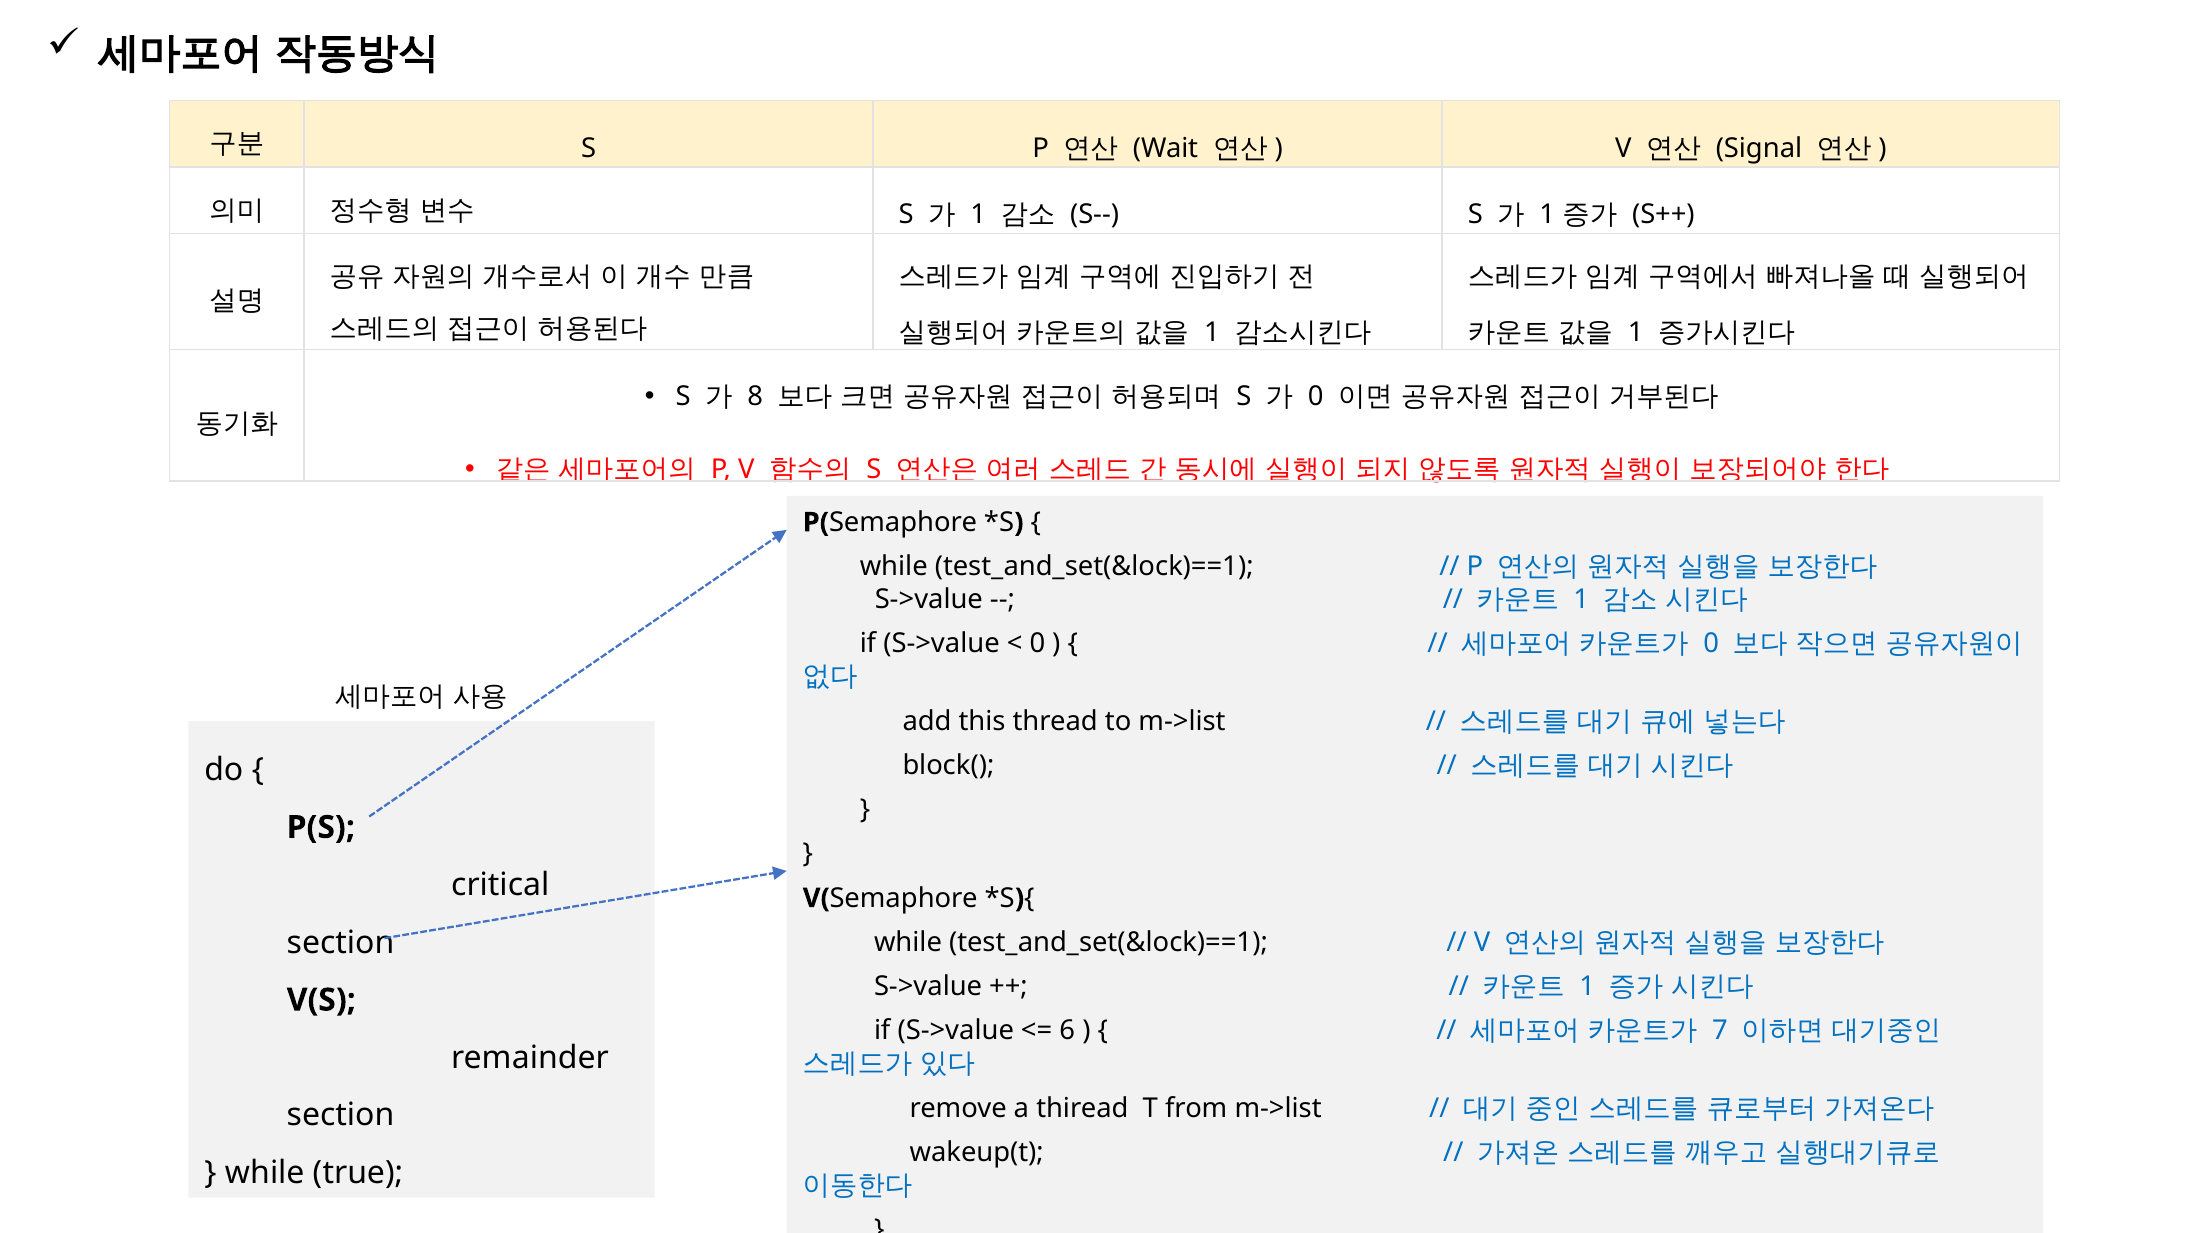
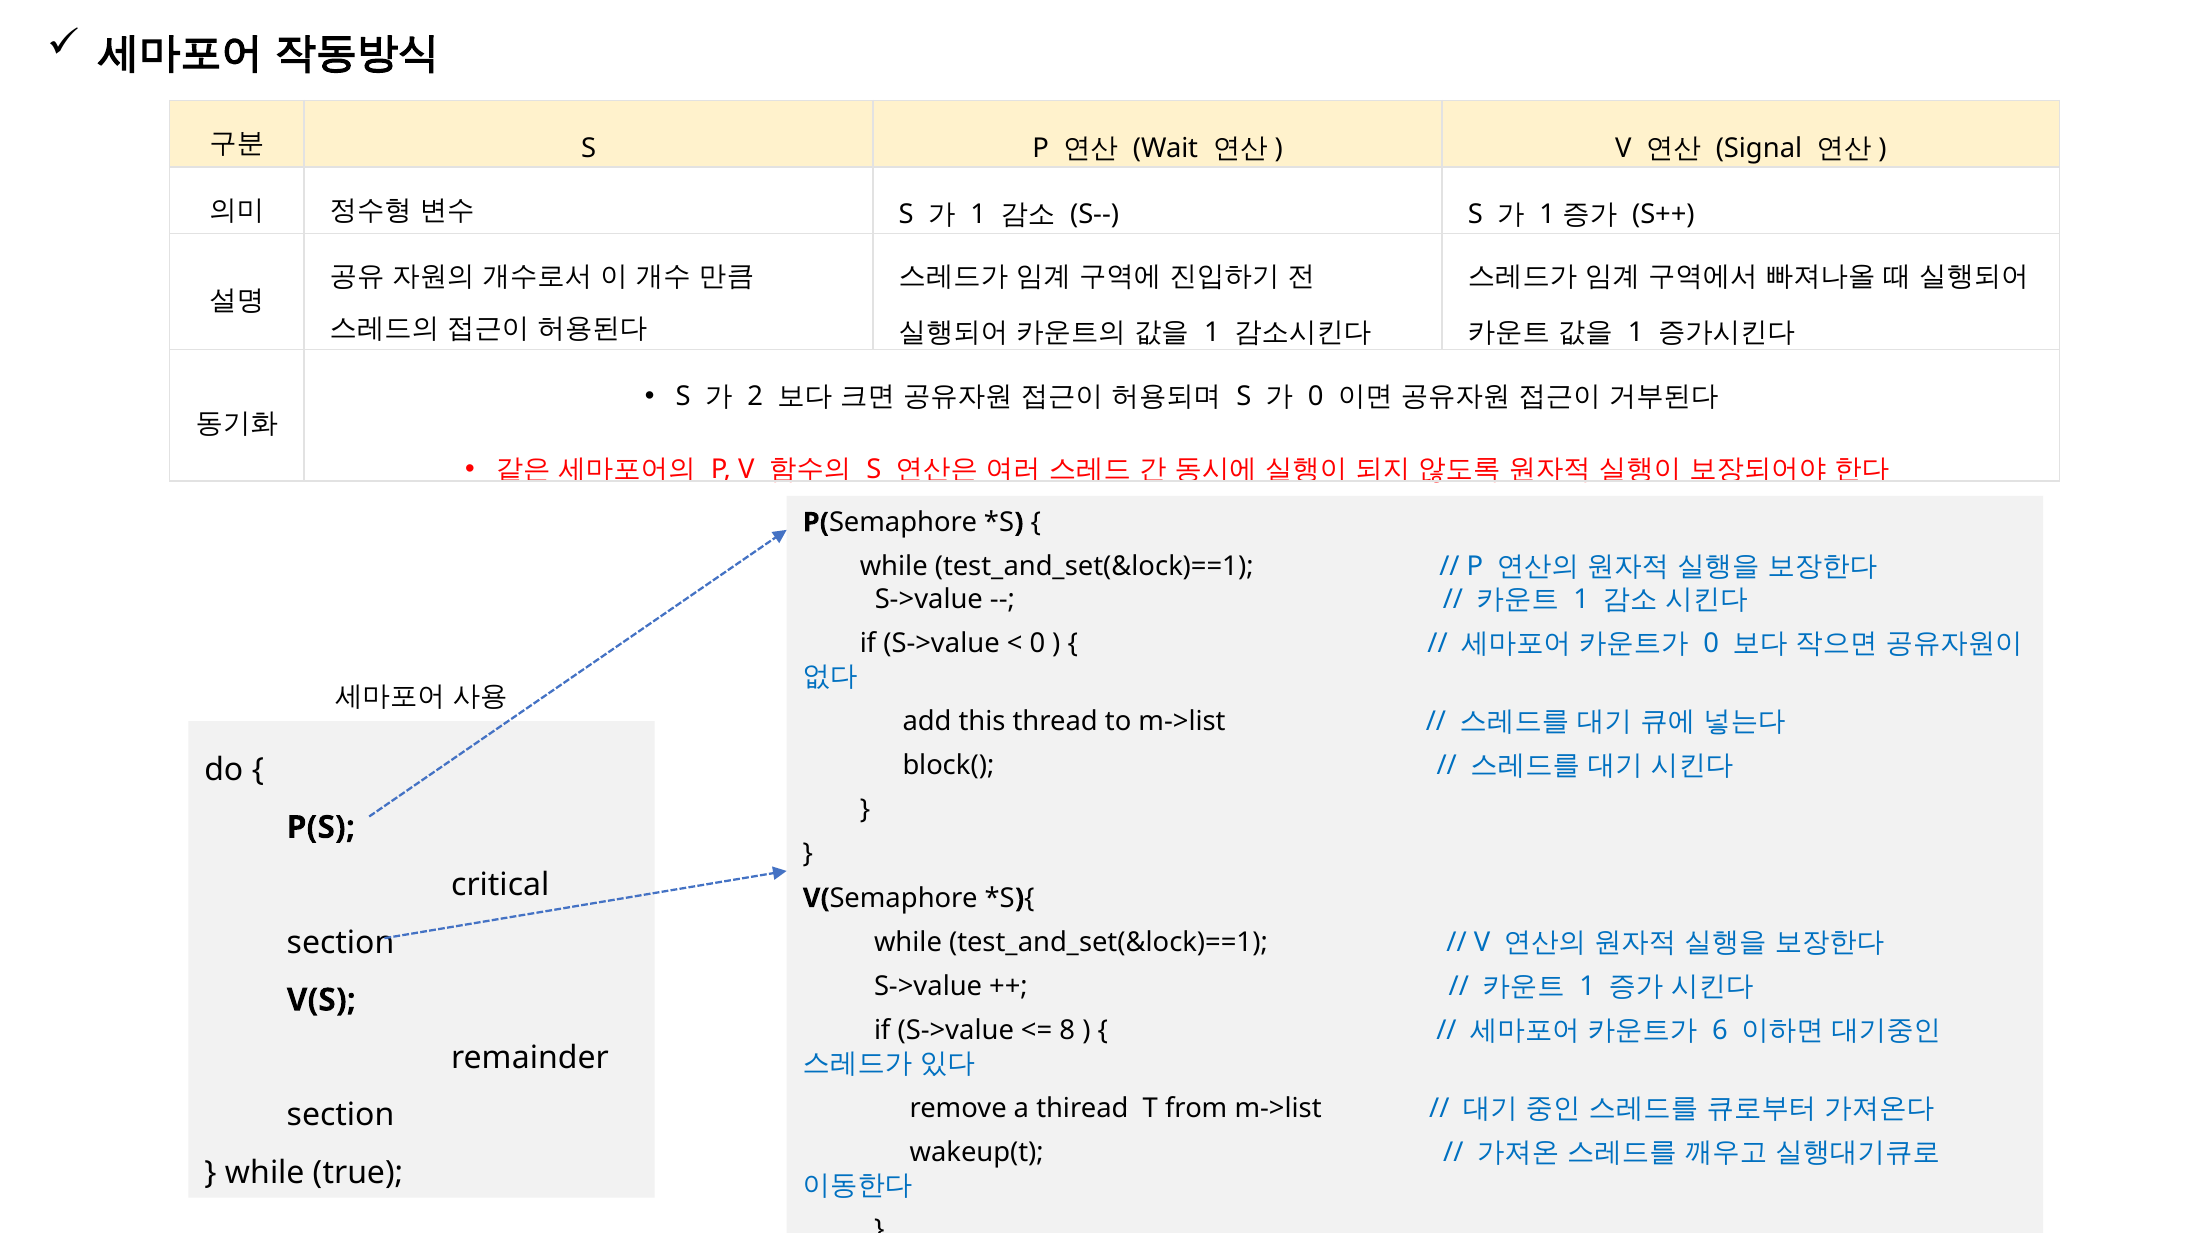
8: 8 -> 2
6: 6 -> 8
7: 7 -> 6
